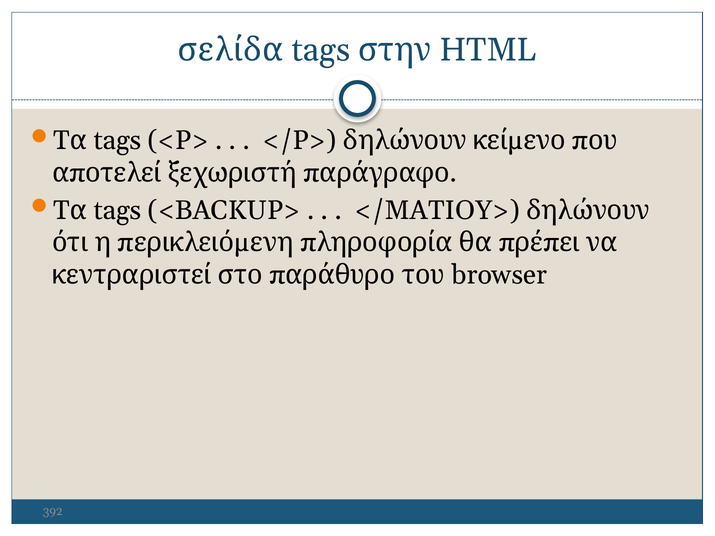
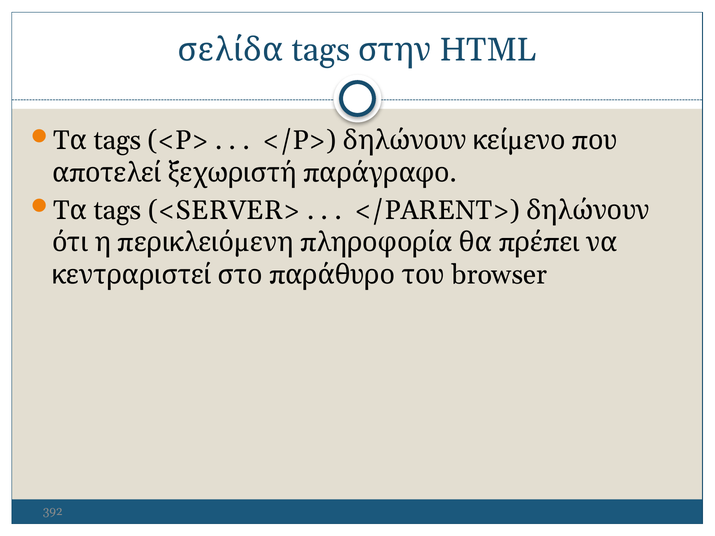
<BACKUP>: <BACKUP> -> <SERVER>
</ΜΑΤΙΟΎ>: </ΜΑΤΙΟΎ> -> </PARENT>
